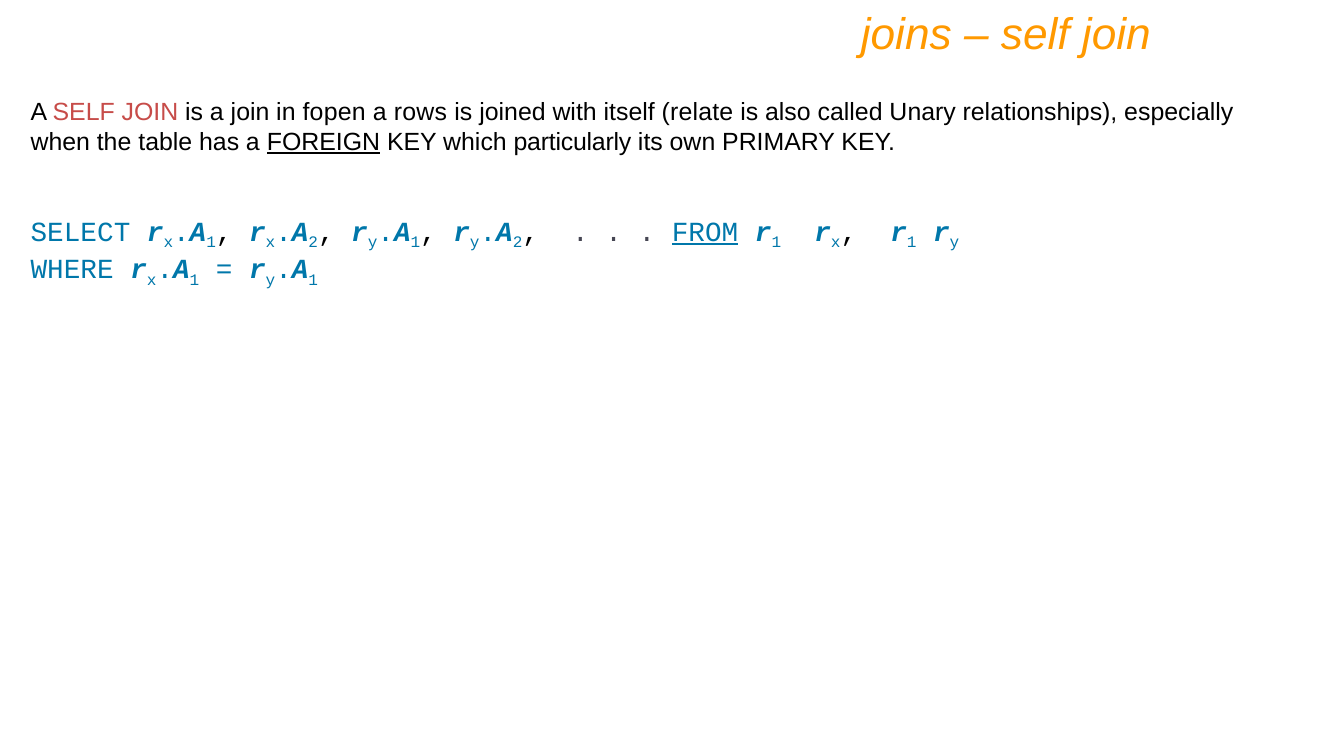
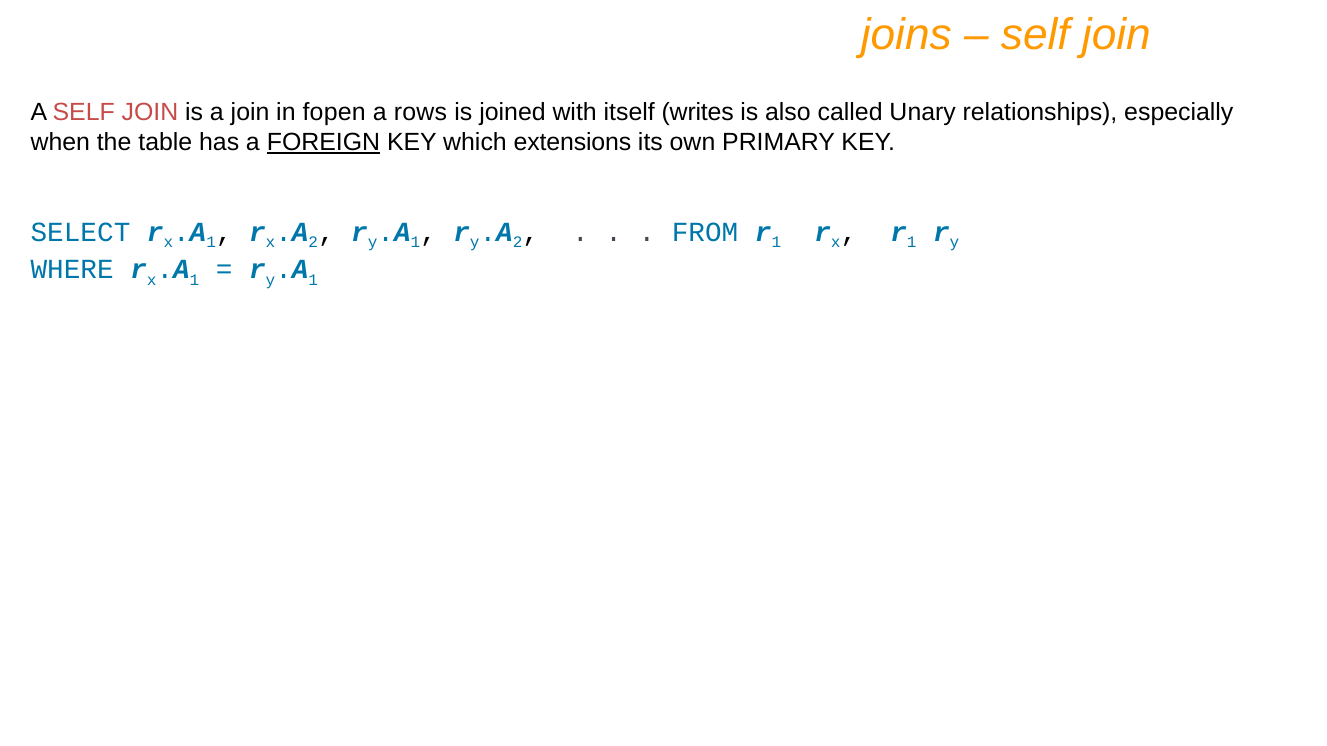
relate: relate -> writes
particularly: particularly -> extensions
FROM underline: present -> none
